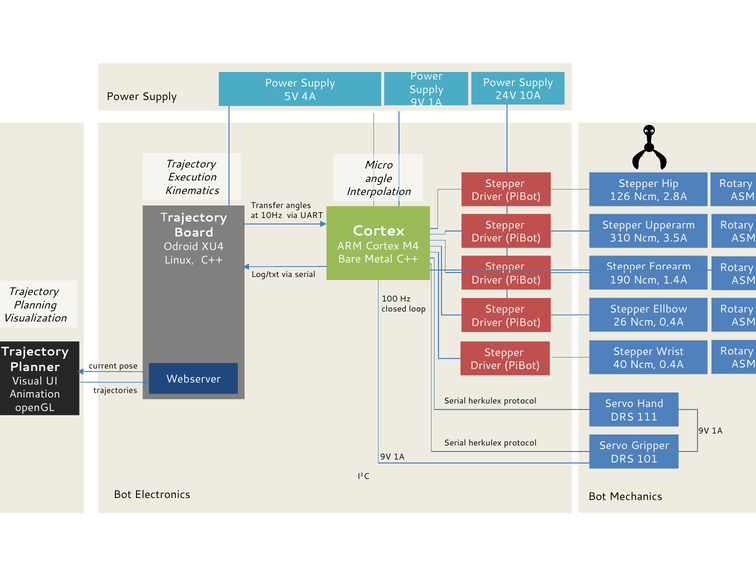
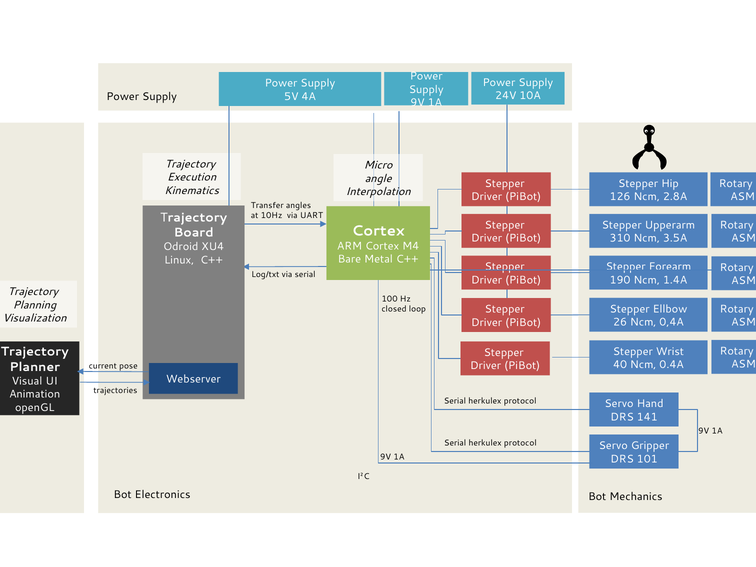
111: 111 -> 141
